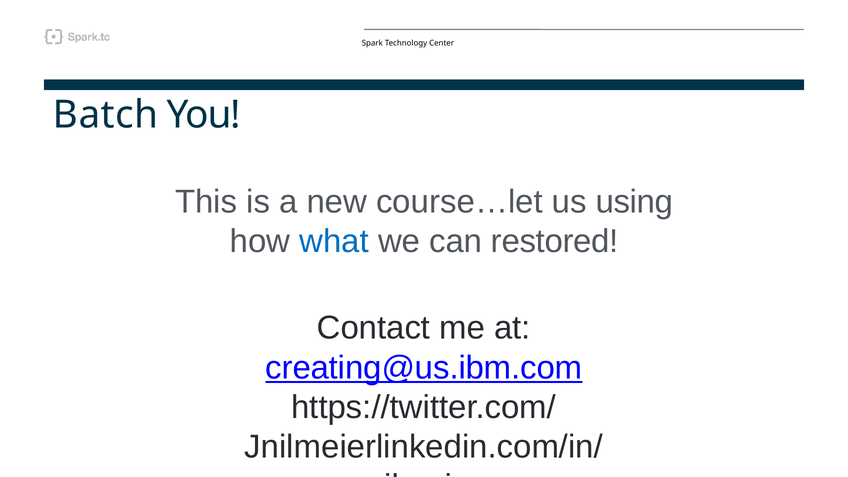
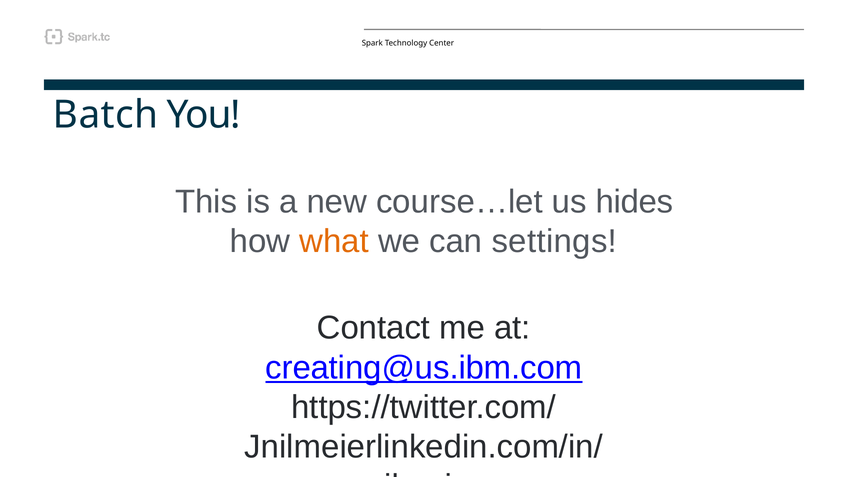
using: using -> hides
what colour: blue -> orange
restored: restored -> settings
